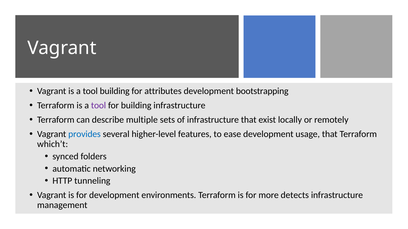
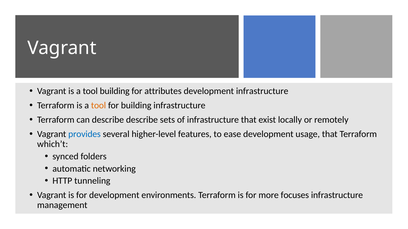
development bootstrapping: bootstrapping -> infrastructure
tool at (99, 106) colour: purple -> orange
describe multiple: multiple -> describe
detects: detects -> focuses
